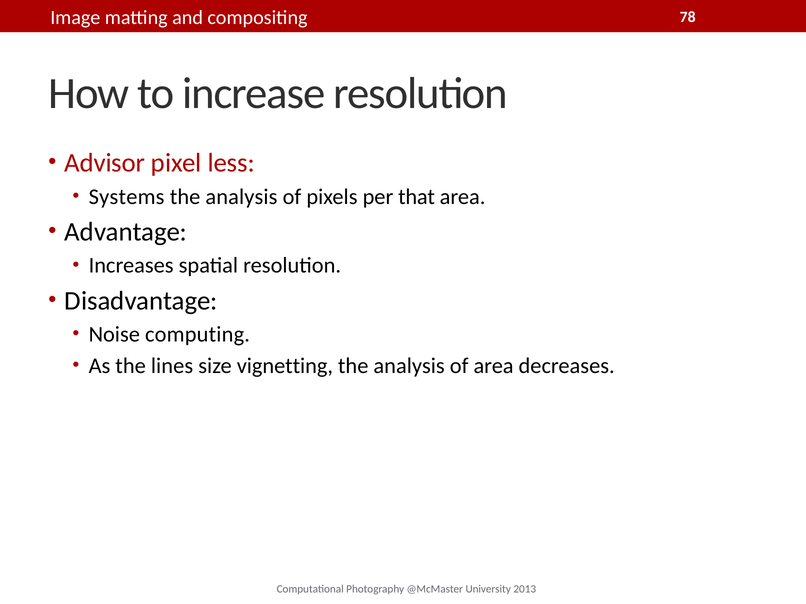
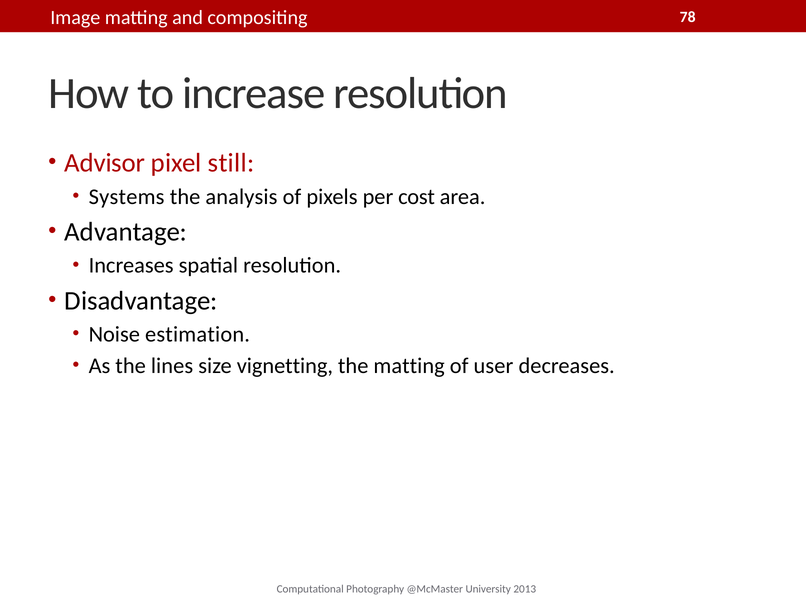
less: less -> still
that: that -> cost
computing: computing -> estimation
analysis at (409, 366): analysis -> matting
of area: area -> user
